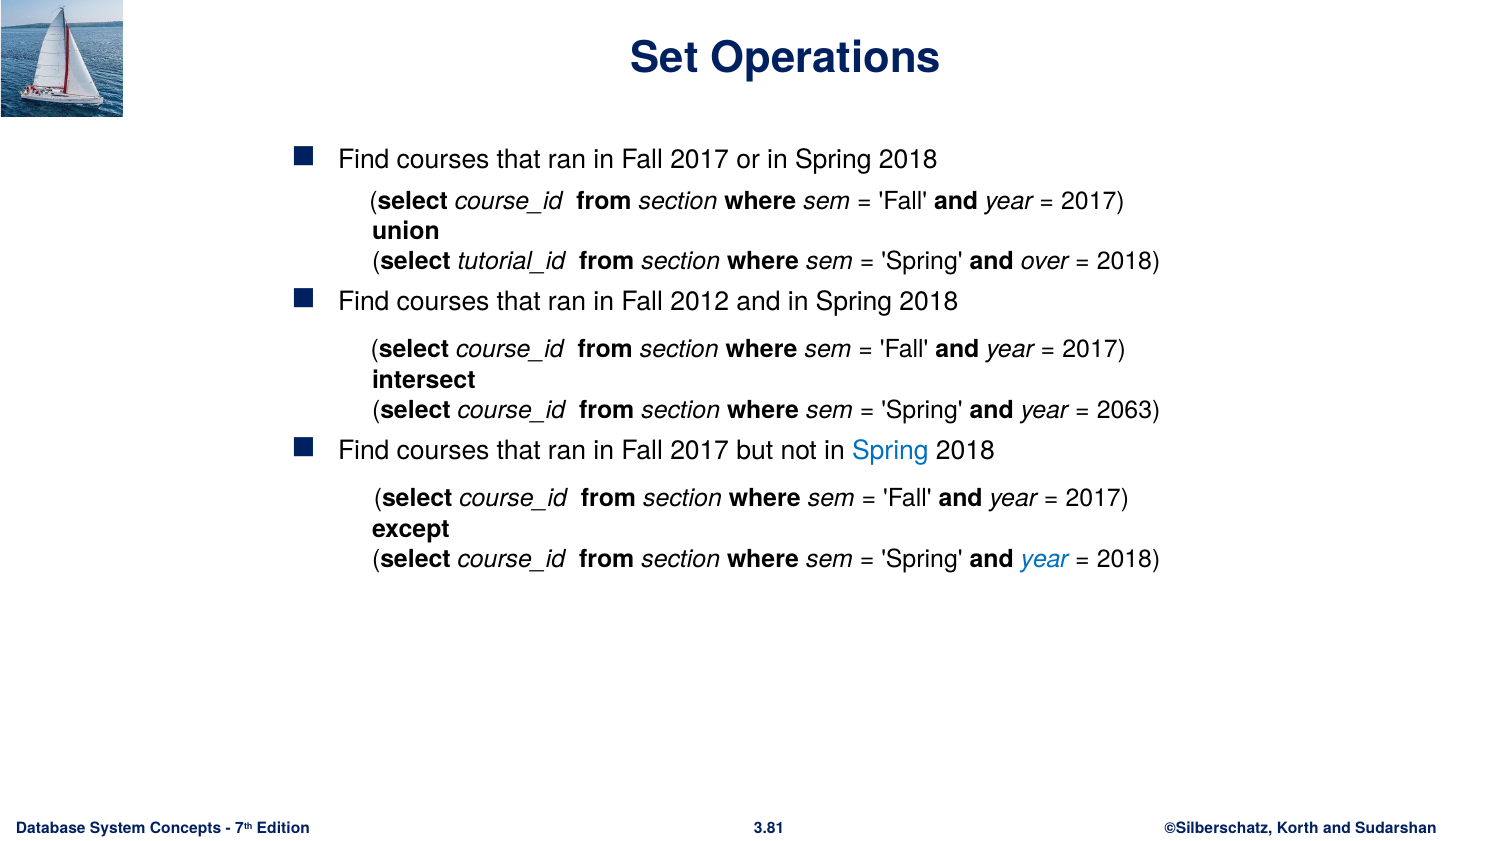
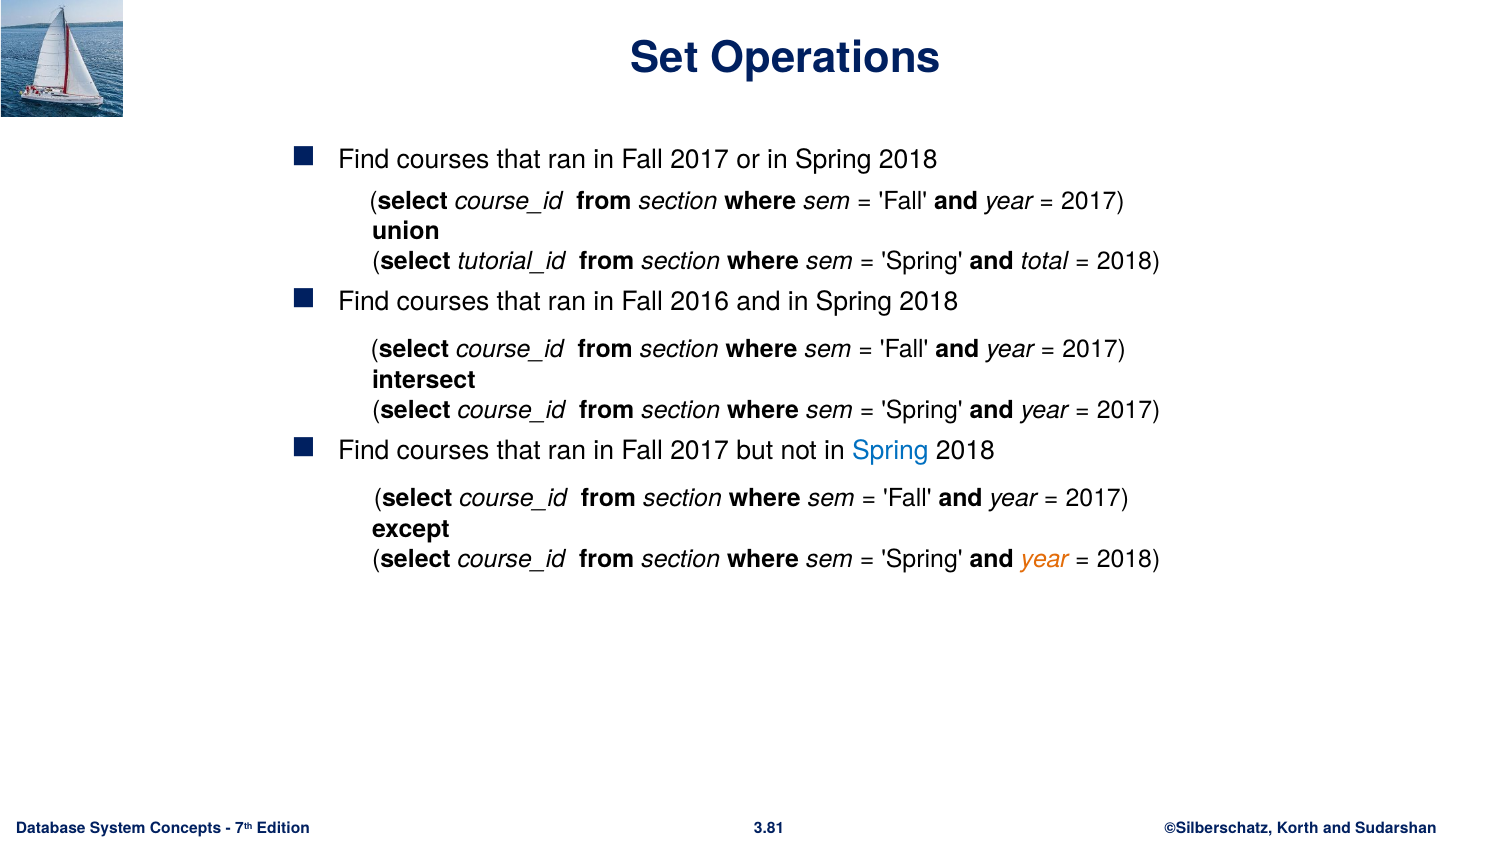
over: over -> total
2012: 2012 -> 2016
2063 at (1129, 410): 2063 -> 2017
year at (1045, 559) colour: blue -> orange
